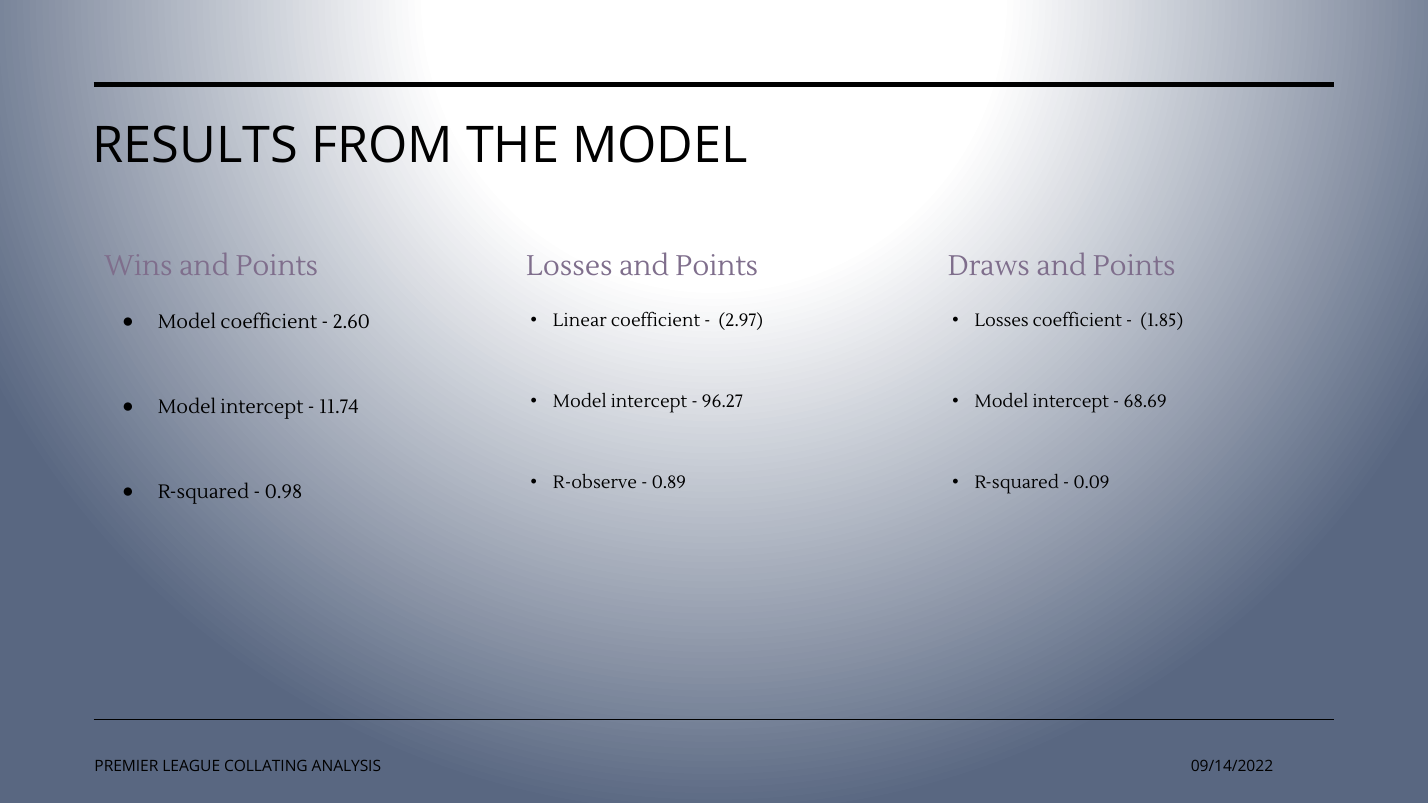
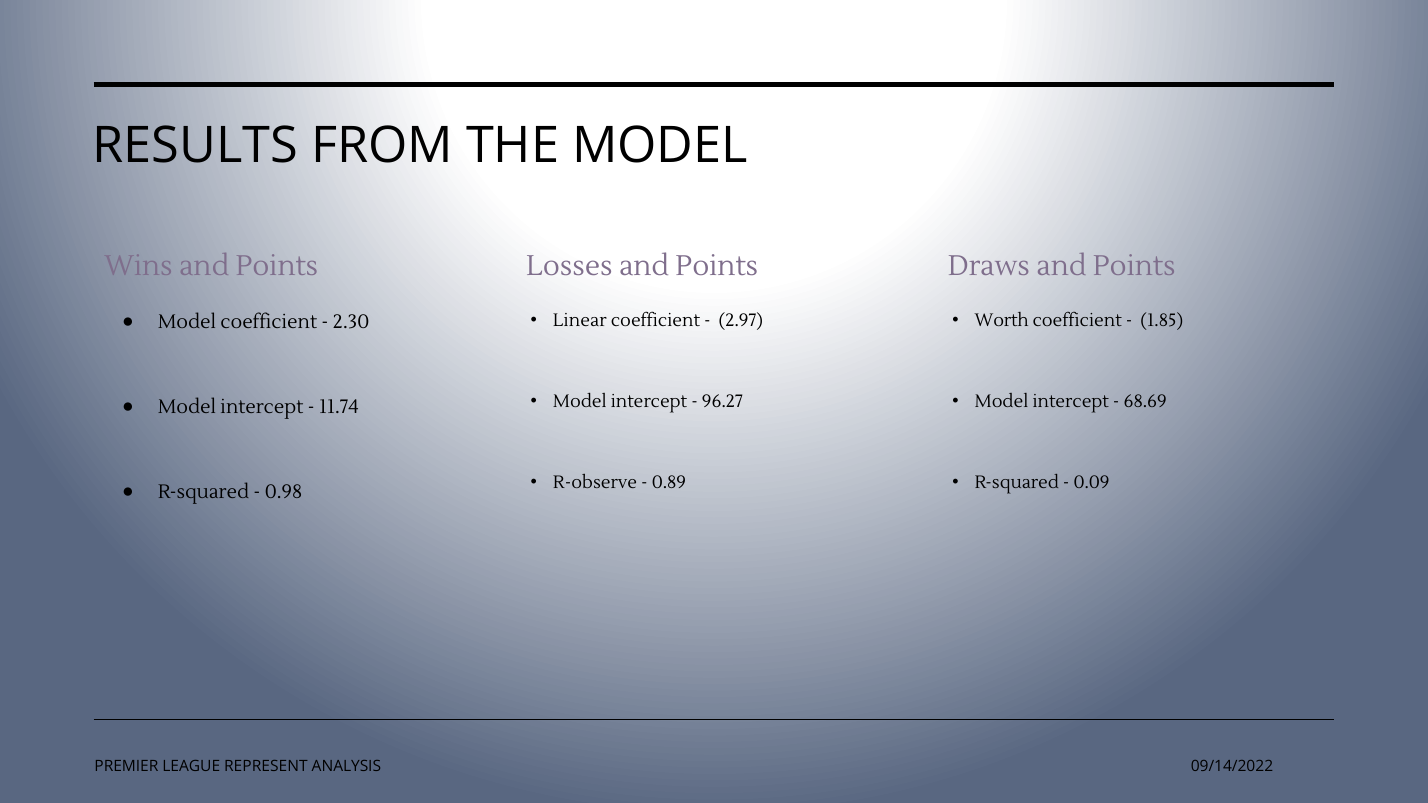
Losses at (1002, 321): Losses -> Worth
2.60: 2.60 -> 2.30
COLLATING: COLLATING -> REPRESENT
